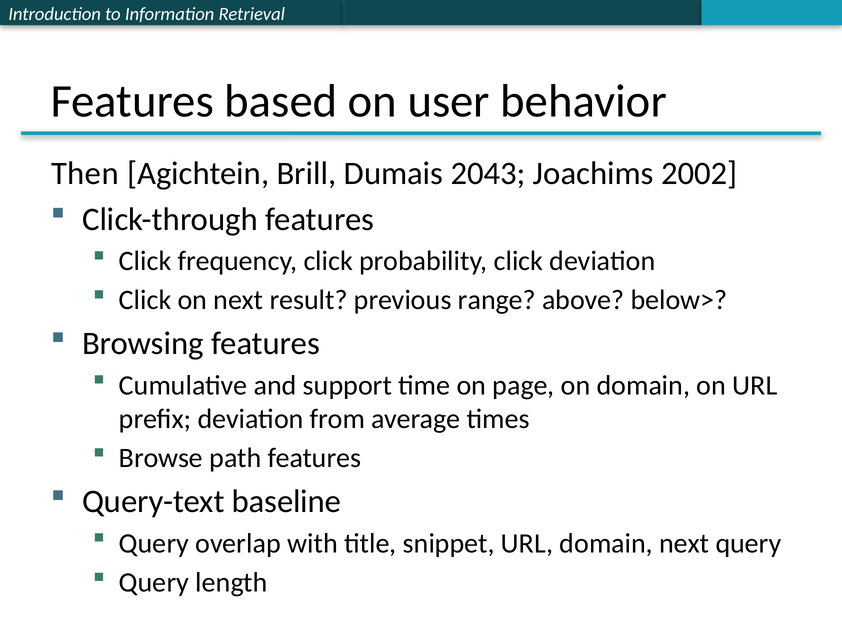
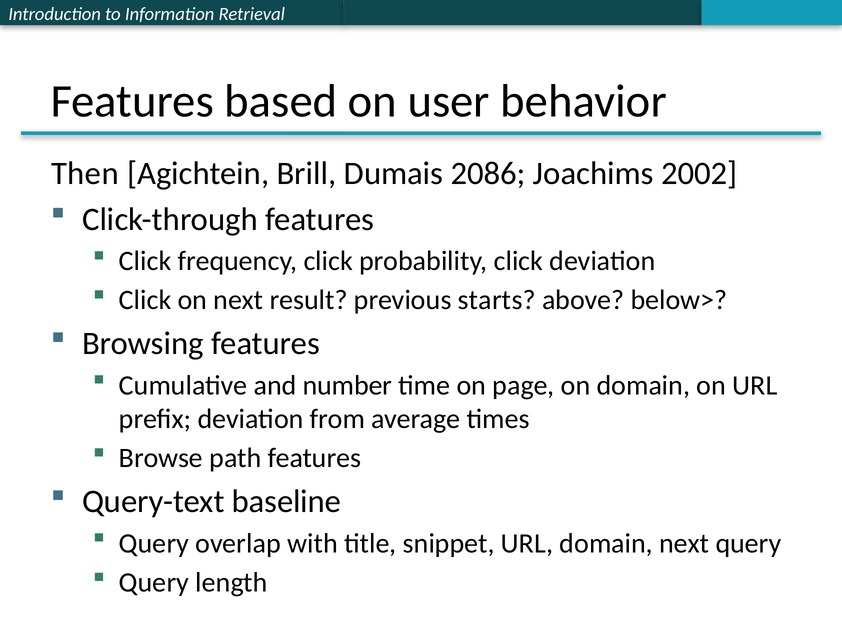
2043: 2043 -> 2086
range: range -> starts
support: support -> number
